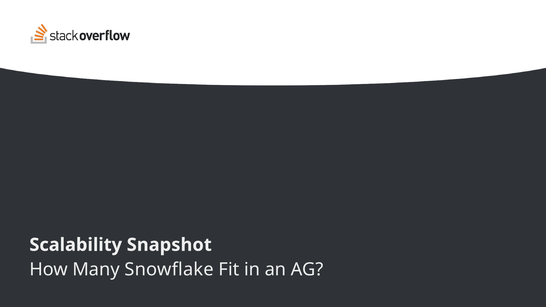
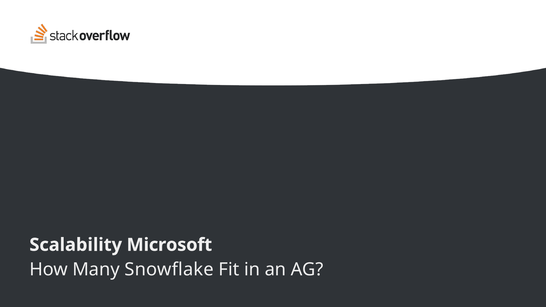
Snapshot: Snapshot -> Microsoft
